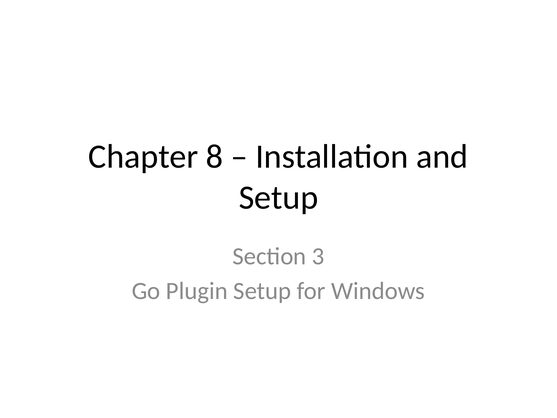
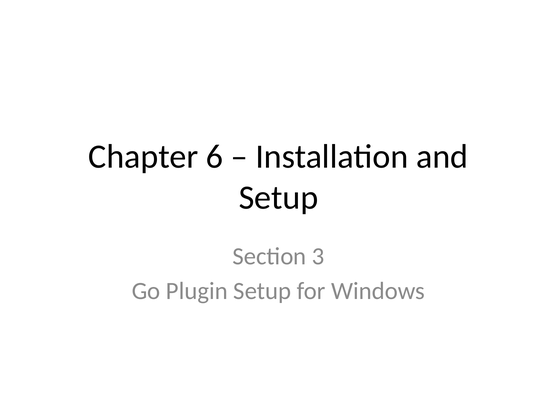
8: 8 -> 6
